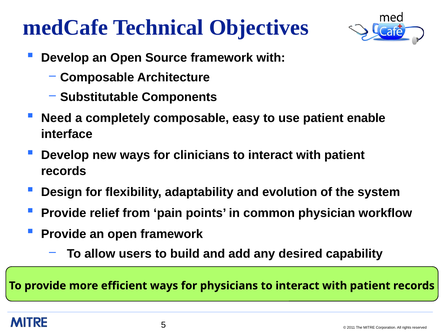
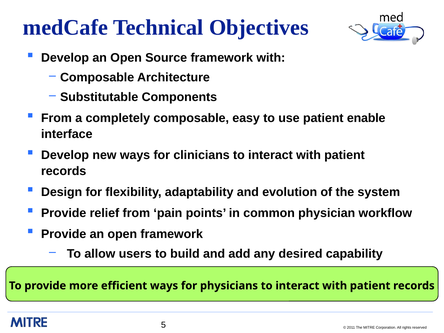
Need at (56, 118): Need -> From
